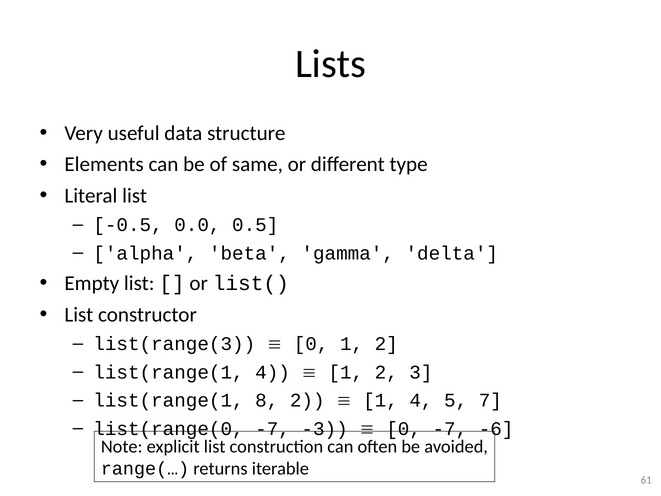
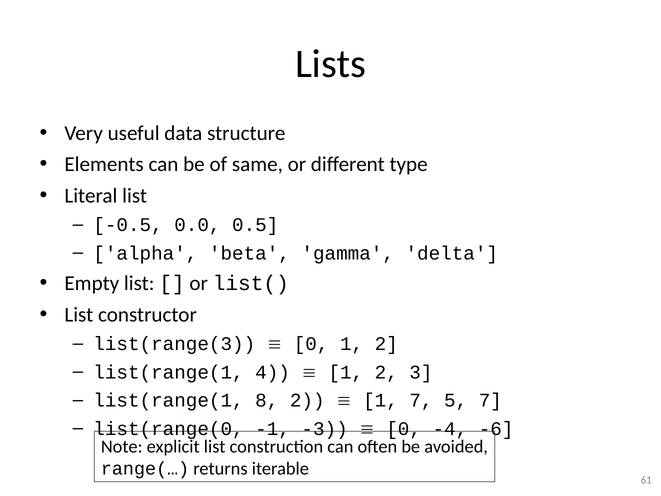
1 4: 4 -> 7
list(range(0 -7: -7 -> -1
0 -7: -7 -> -4
